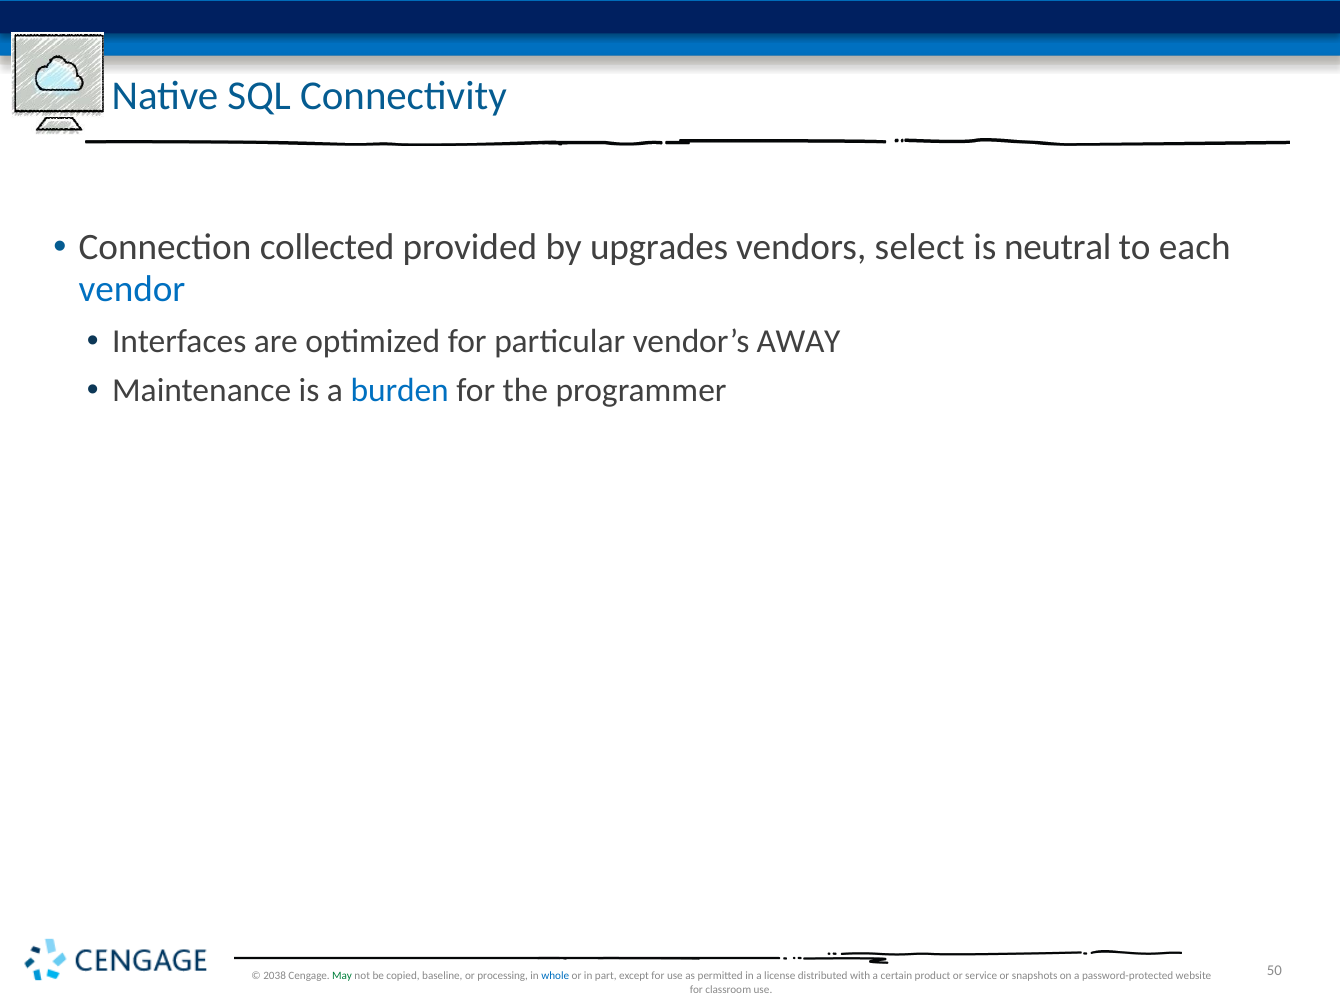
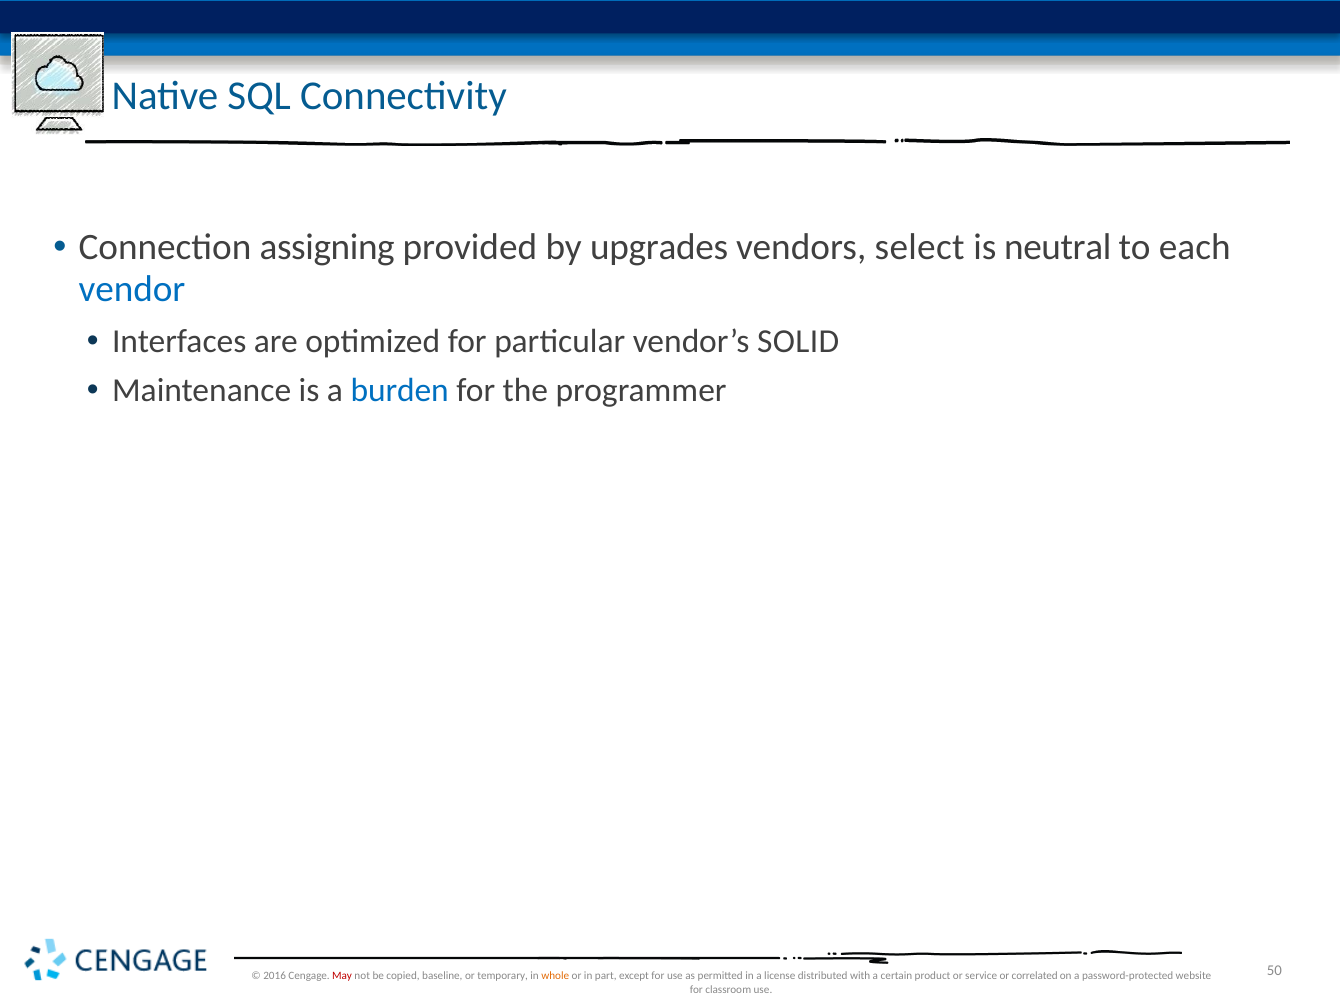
collected: collected -> assigning
AWAY: AWAY -> SOLID
2038: 2038 -> 2016
May colour: green -> red
processing: processing -> temporary
whole colour: blue -> orange
snapshots: snapshots -> correlated
